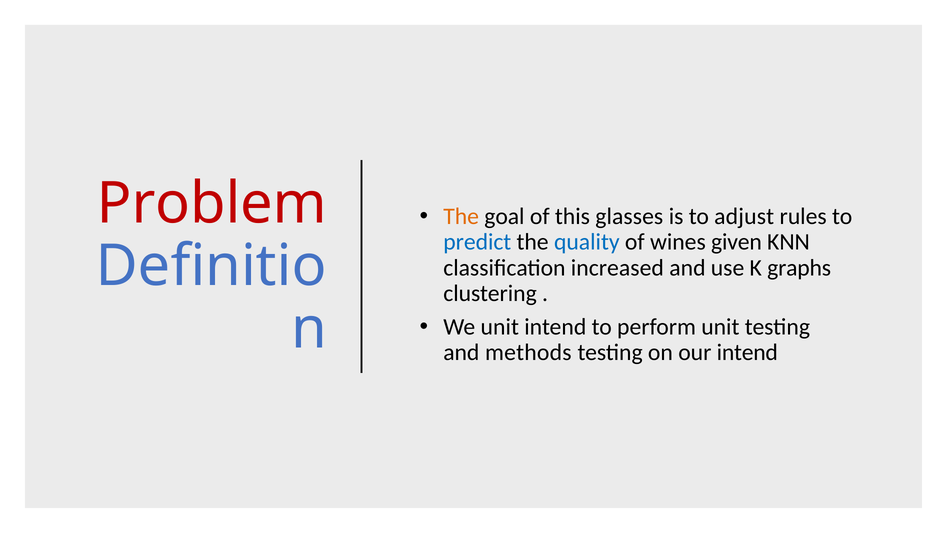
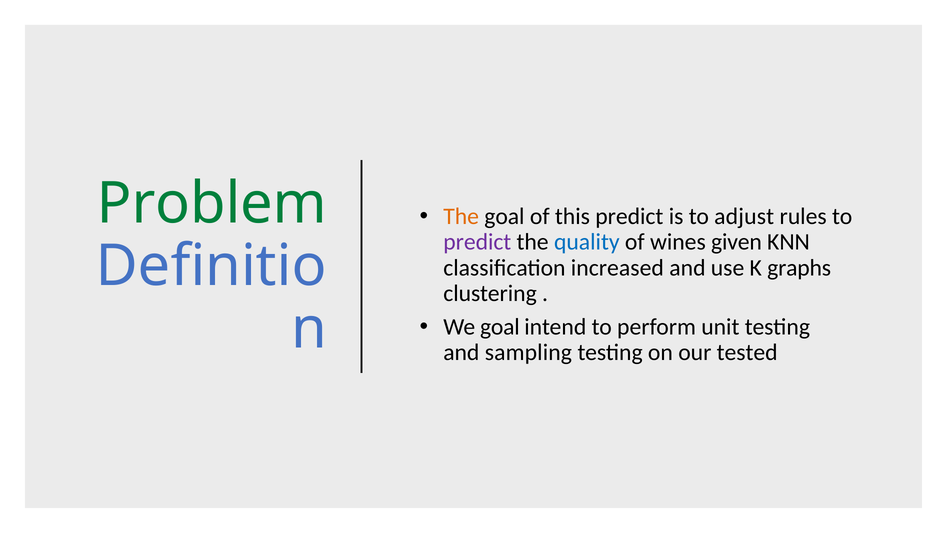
Problem colour: red -> green
this glasses: glasses -> predict
predict at (477, 242) colour: blue -> purple
We unit: unit -> goal
methods: methods -> sampling
our intend: intend -> tested
